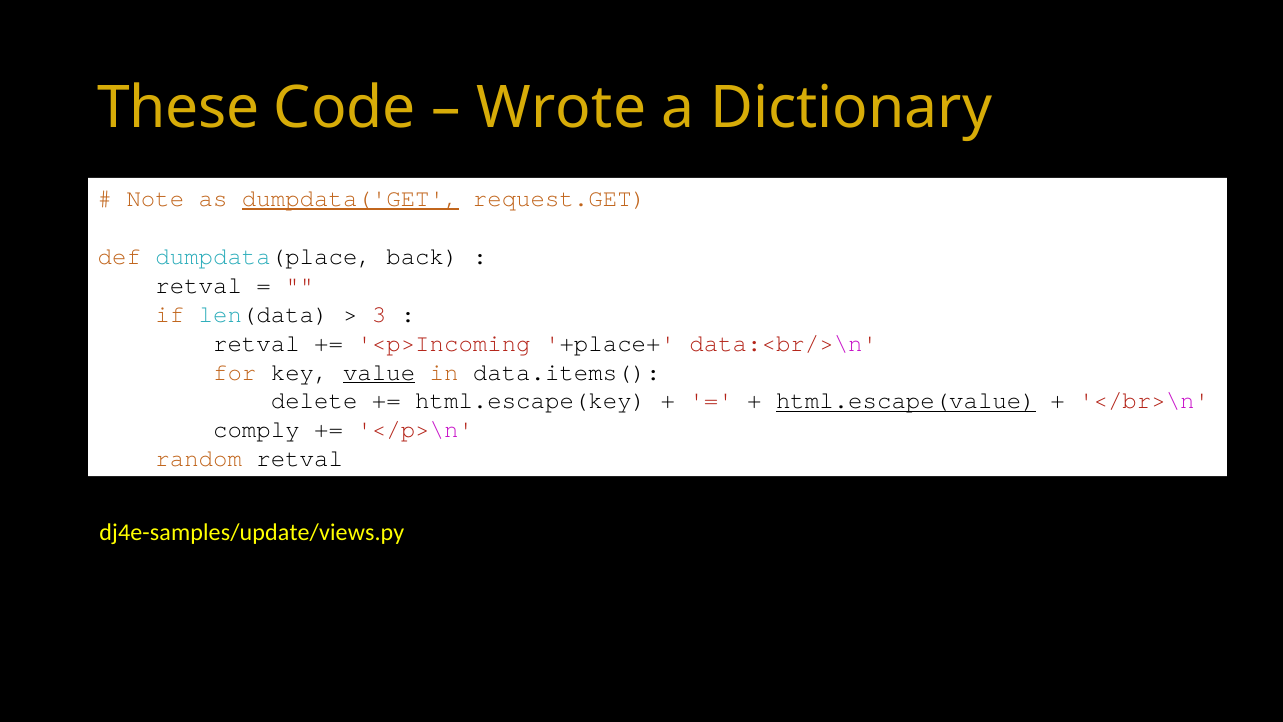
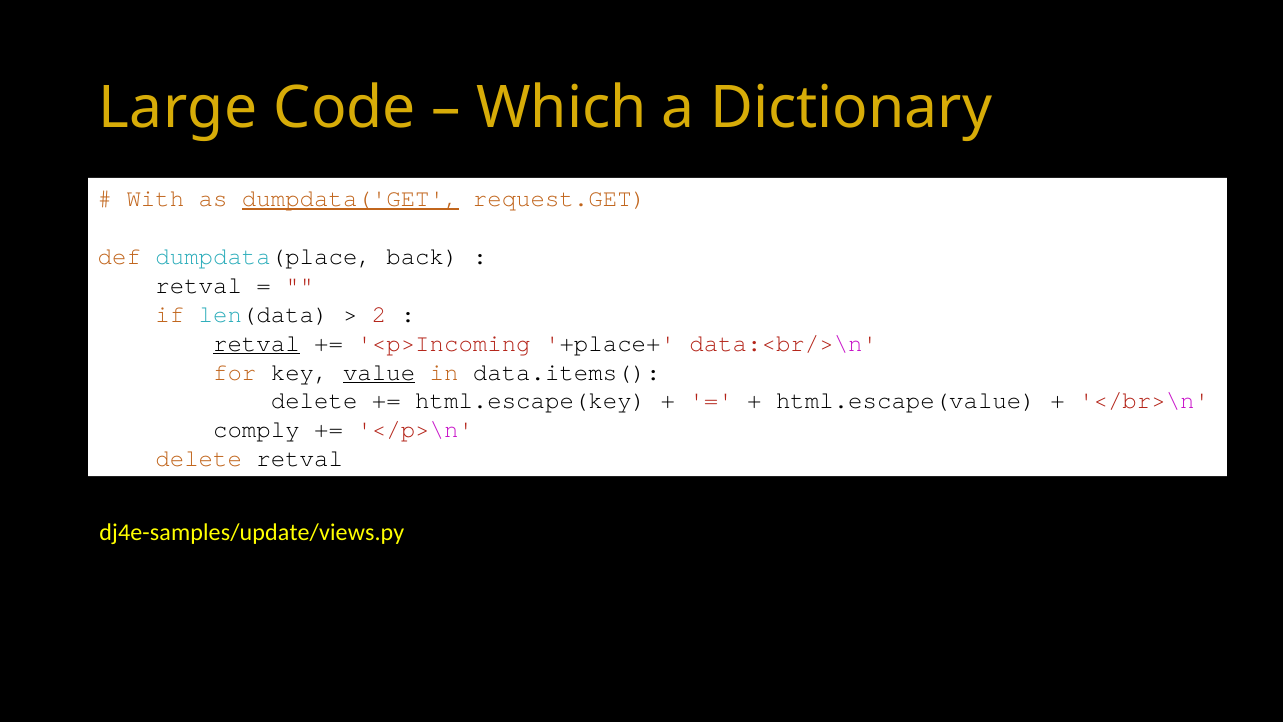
These: These -> Large
Wrote: Wrote -> Which
Note: Note -> With
3: 3 -> 2
retval at (256, 343) underline: none -> present
html.escape(value underline: present -> none
random at (199, 459): random -> delete
